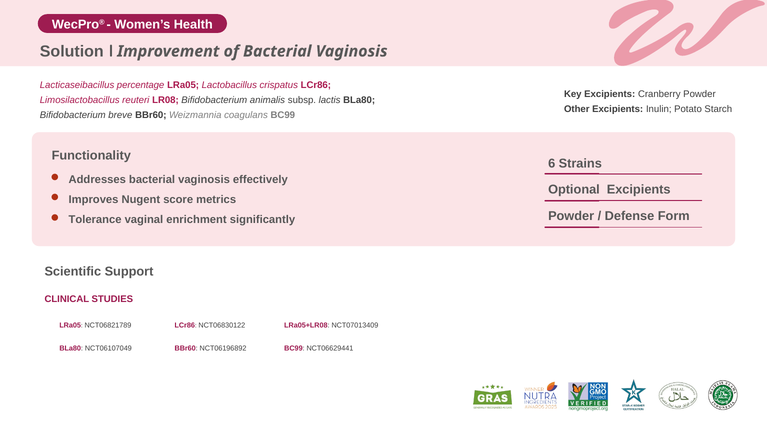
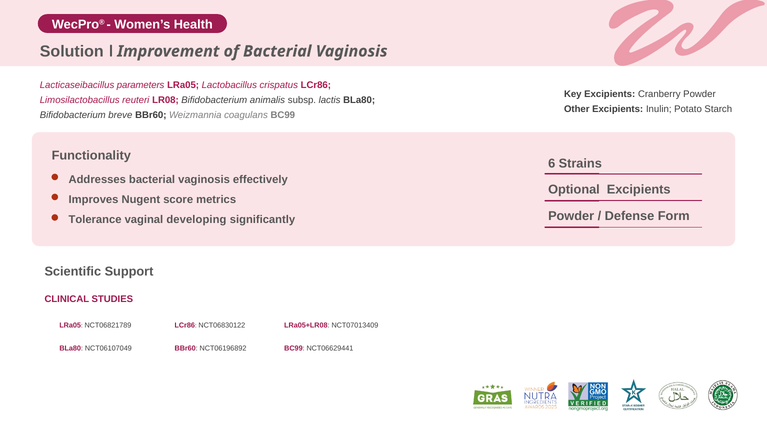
percentage: percentage -> parameters
enrichment: enrichment -> developing
